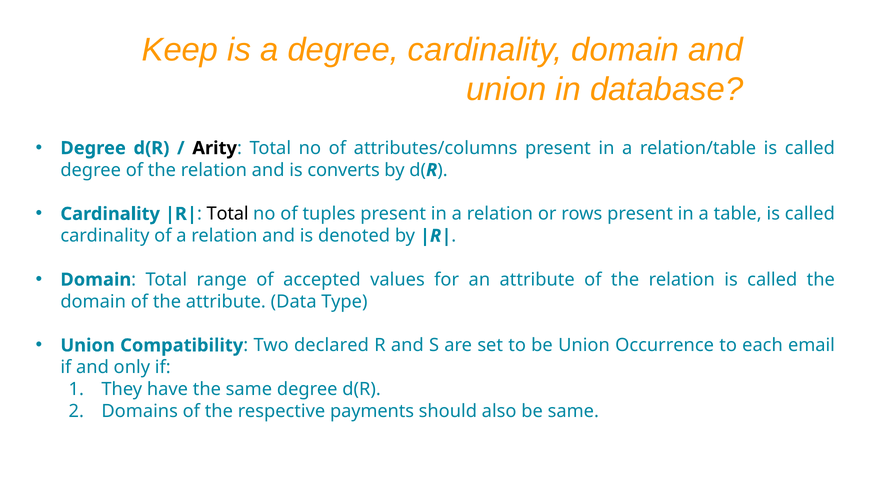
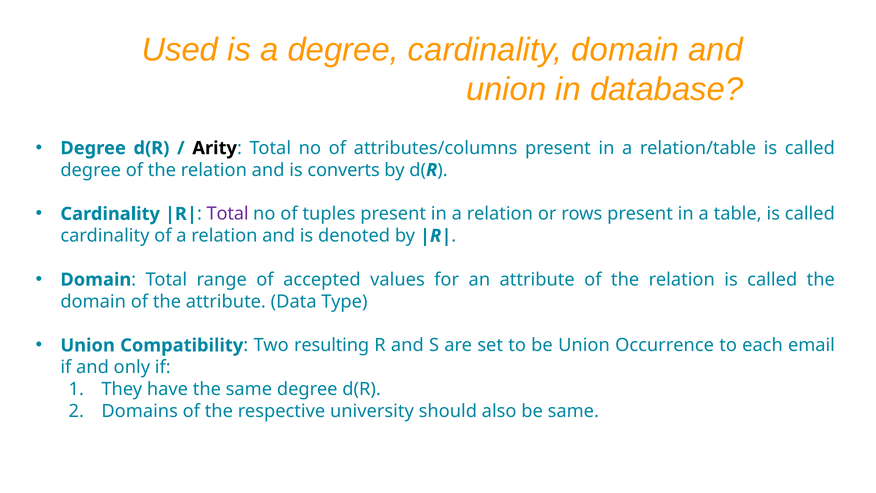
Keep: Keep -> Used
Total at (228, 214) colour: black -> purple
declared: declared -> resulting
payments: payments -> university
